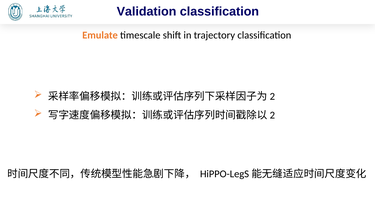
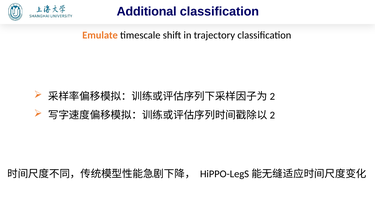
Validation: Validation -> Additional
